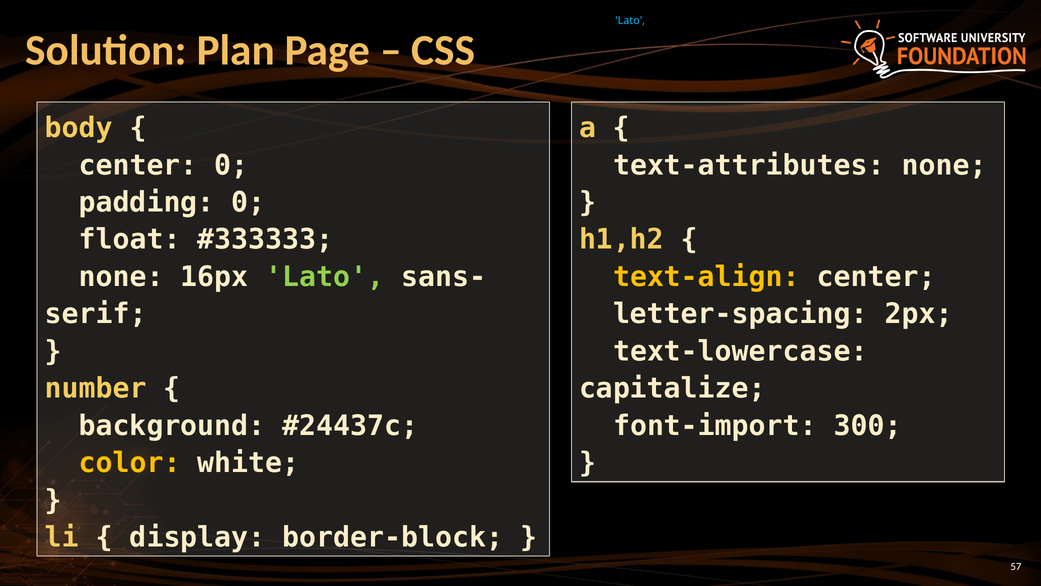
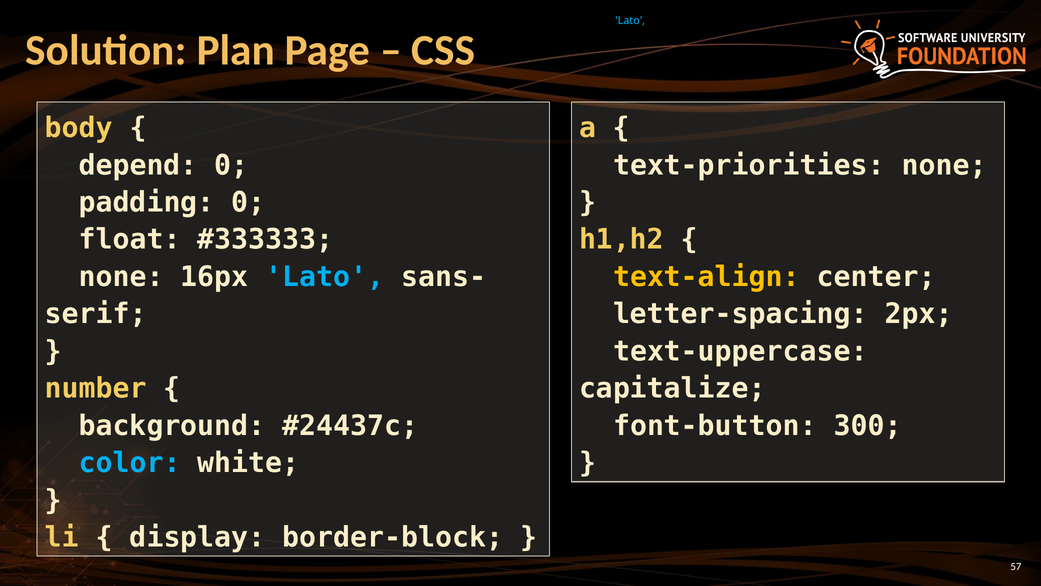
center at (138, 165): center -> depend
text-attributes: text-attributes -> text-priorities
Lato at (325, 277) colour: light green -> light blue
text-lowercase: text-lowercase -> text-uppercase
font-import: font-import -> font-button
color at (130, 463) colour: yellow -> light blue
